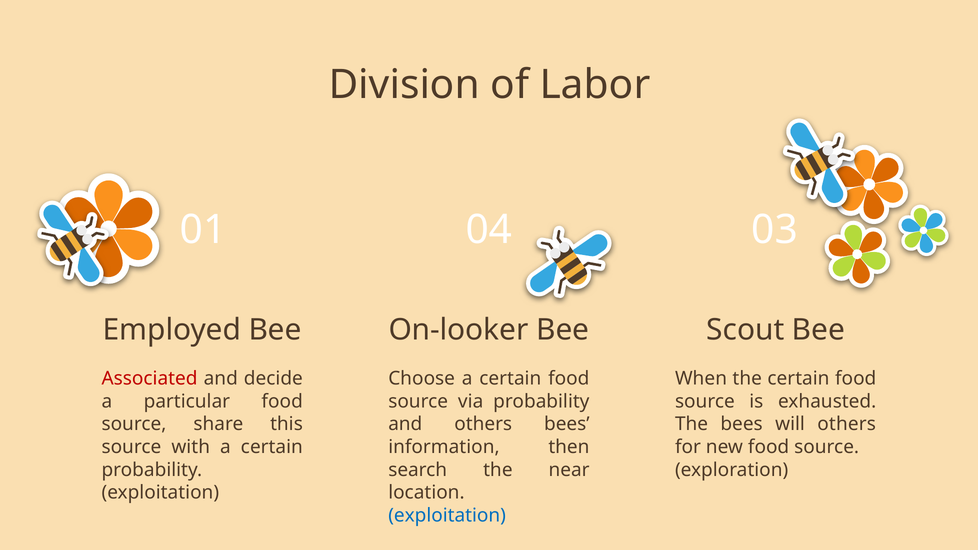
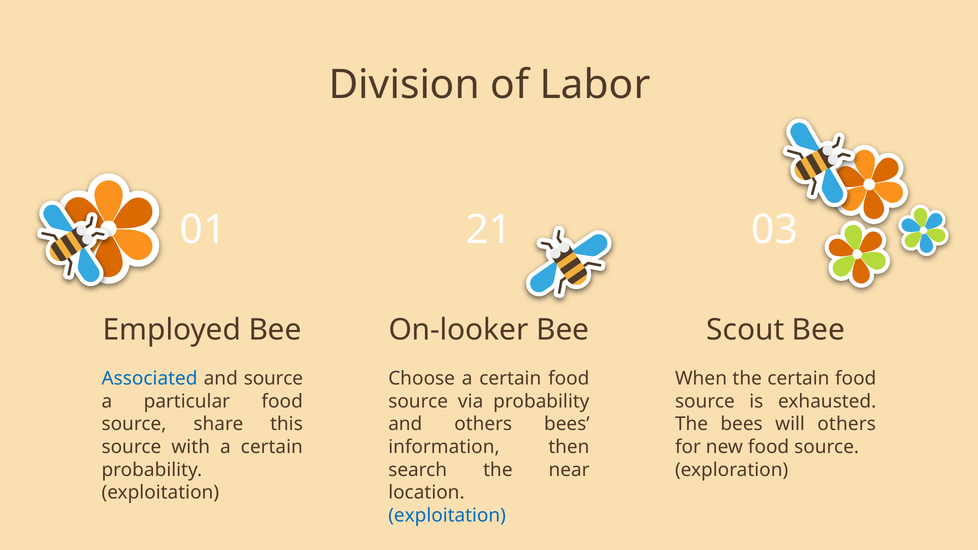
04: 04 -> 21
Associated colour: red -> blue
and decide: decide -> source
